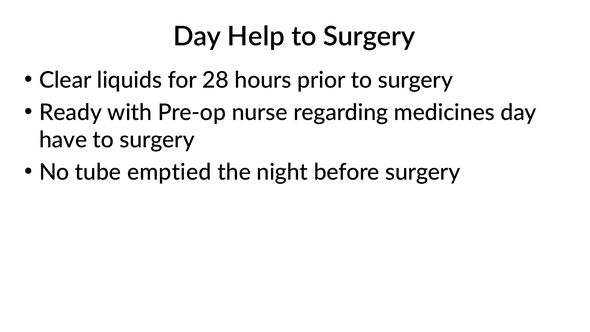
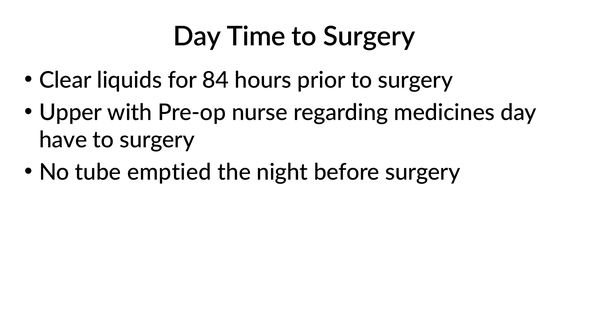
Help: Help -> Time
28: 28 -> 84
Ready: Ready -> Upper
